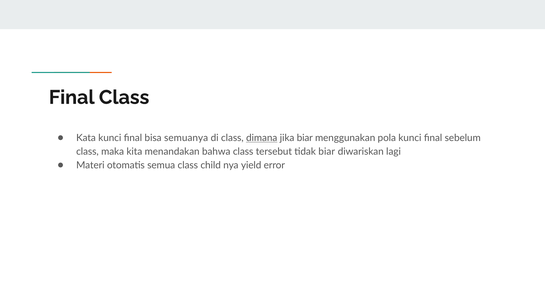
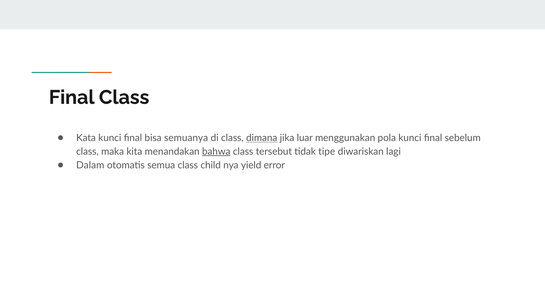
jika biar: biar -> luar
bahwa underline: none -> present
tidak biar: biar -> tipe
Materi: Materi -> Dalam
